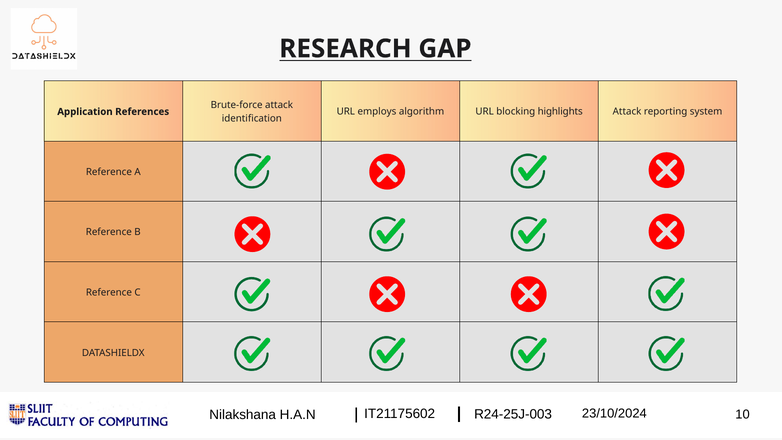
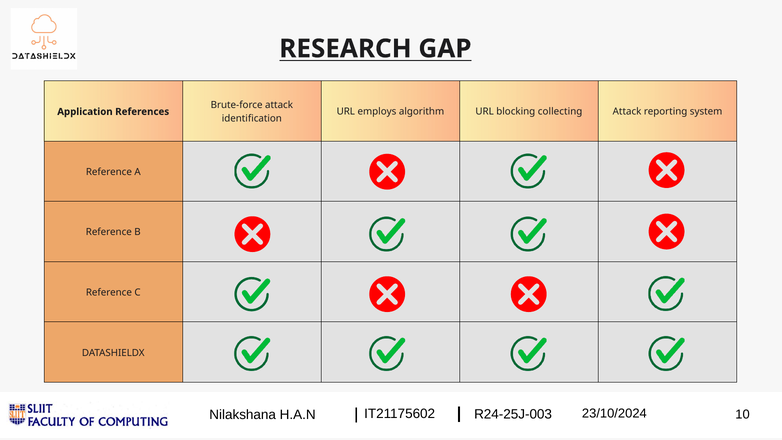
highlights: highlights -> collecting
